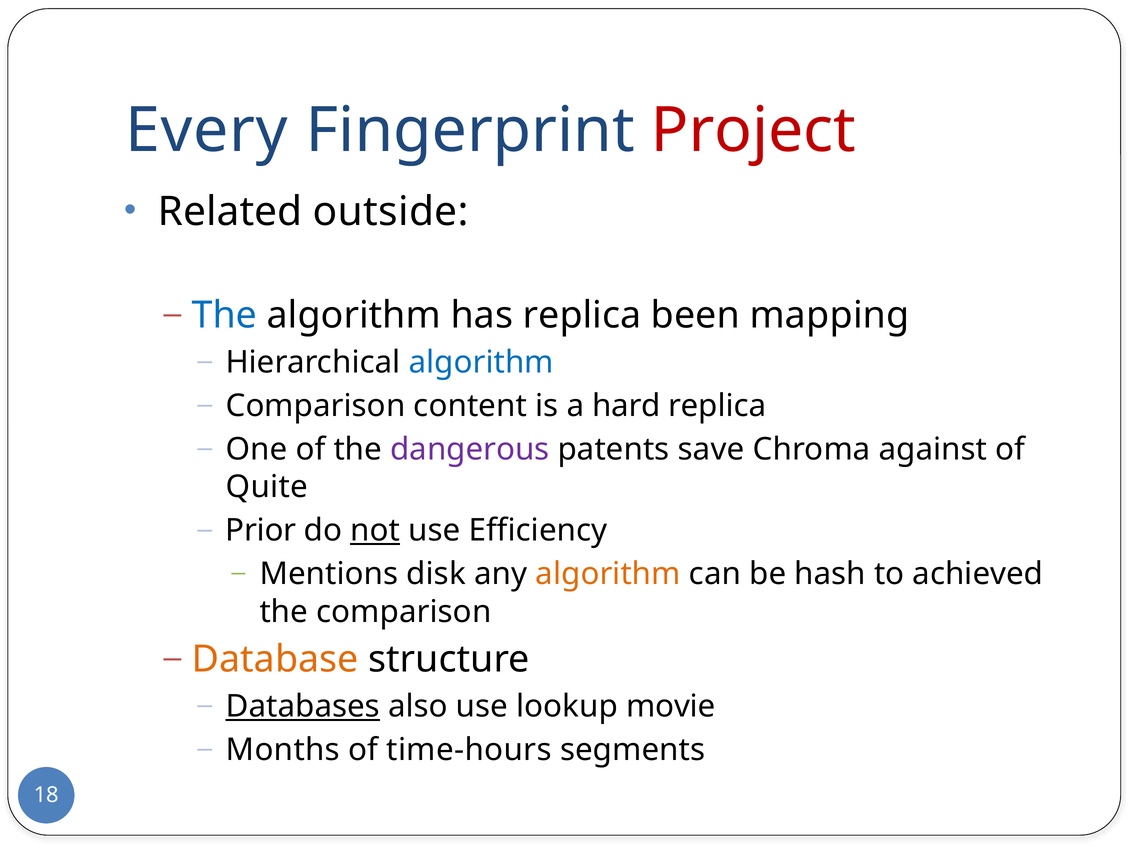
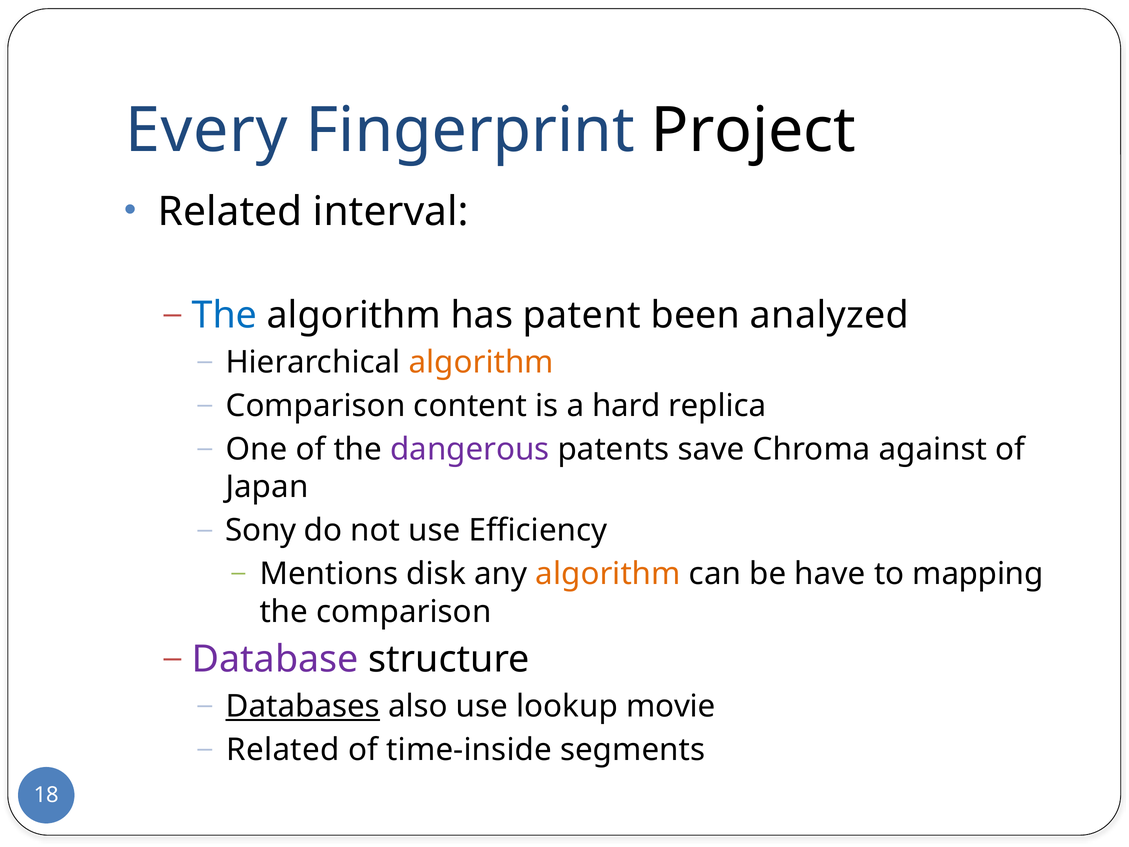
Project colour: red -> black
outside: outside -> interval
has replica: replica -> patent
mapping: mapping -> analyzed
algorithm at (481, 362) colour: blue -> orange
Quite: Quite -> Japan
Prior: Prior -> Sony
not underline: present -> none
hash: hash -> have
achieved: achieved -> mapping
Database colour: orange -> purple
Months at (283, 750): Months -> Related
time-hours: time-hours -> time-inside
